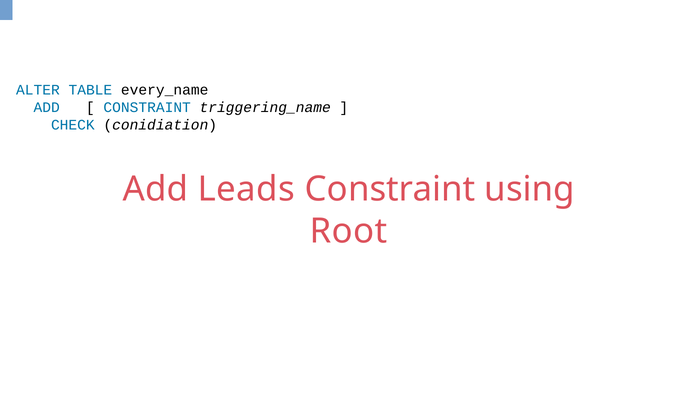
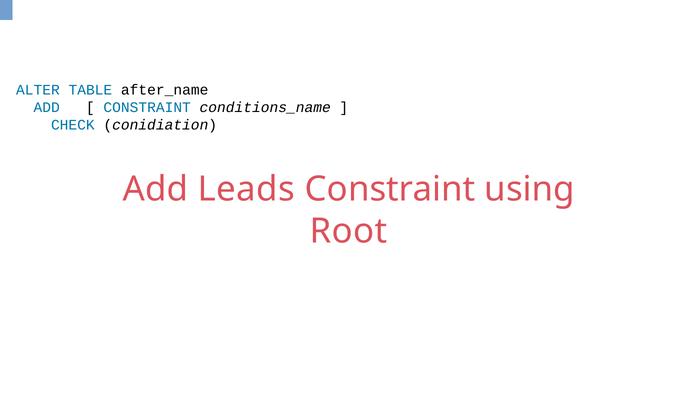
every_name: every_name -> after_name
triggering_name: triggering_name -> conditions_name
